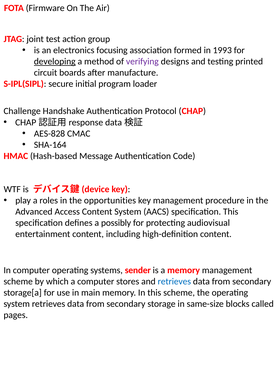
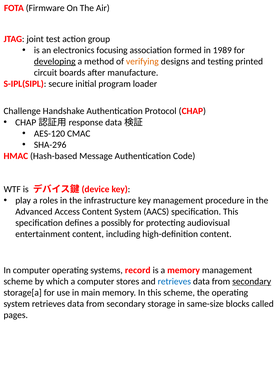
1993: 1993 -> 1989
verifying colour: purple -> orange
AES-828: AES-828 -> AES-120
SHA-164: SHA-164 -> SHA-296
opportunities: opportunities -> infrastructure
sender: sender -> record
secondary at (252, 281) underline: none -> present
